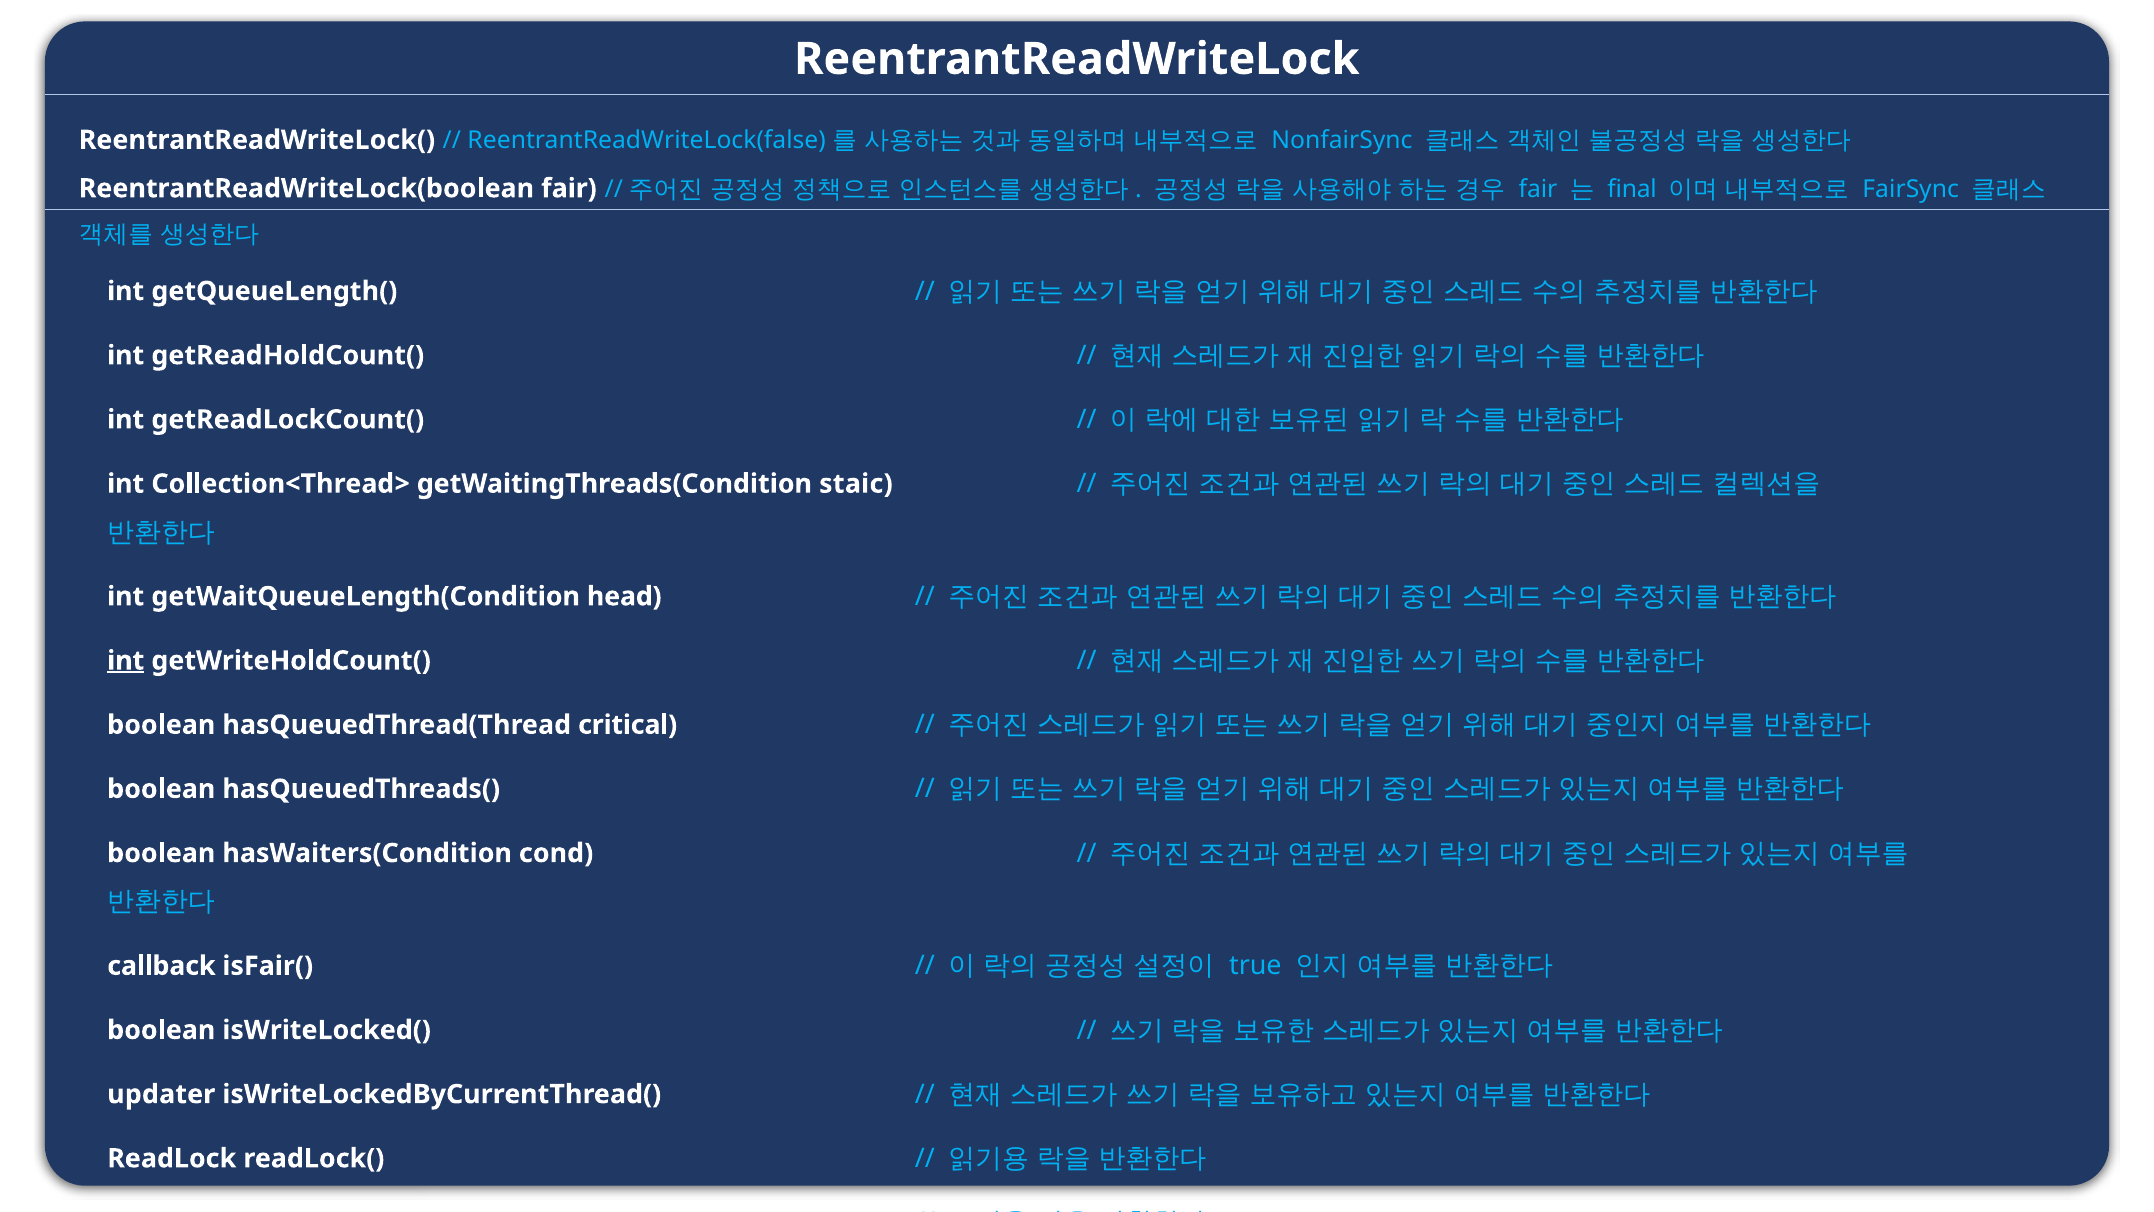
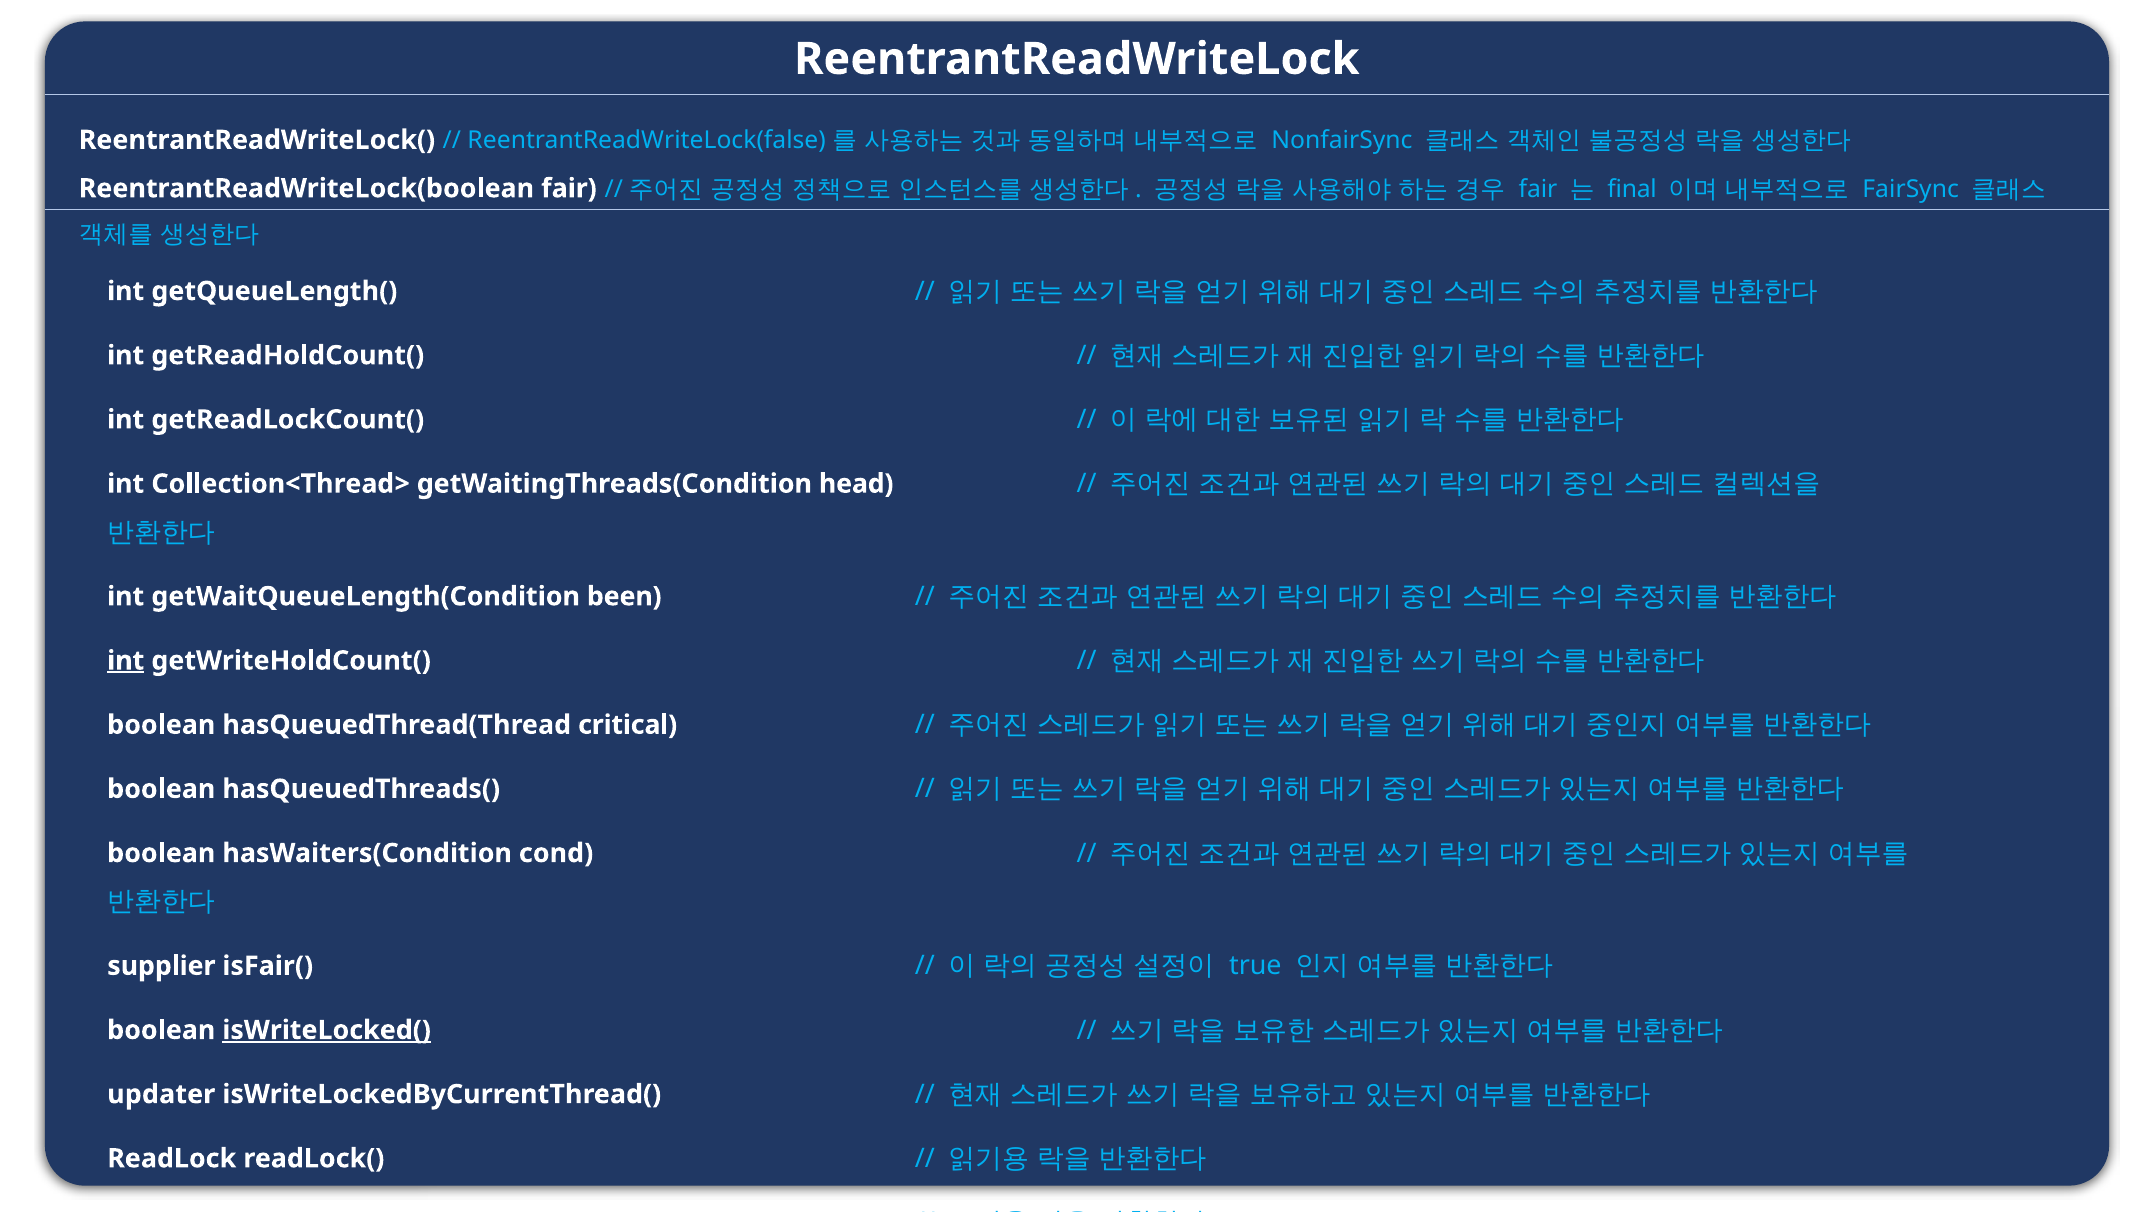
staic: staic -> head
head: head -> been
callback: callback -> supplier
isWriteLocked( underline: none -> present
